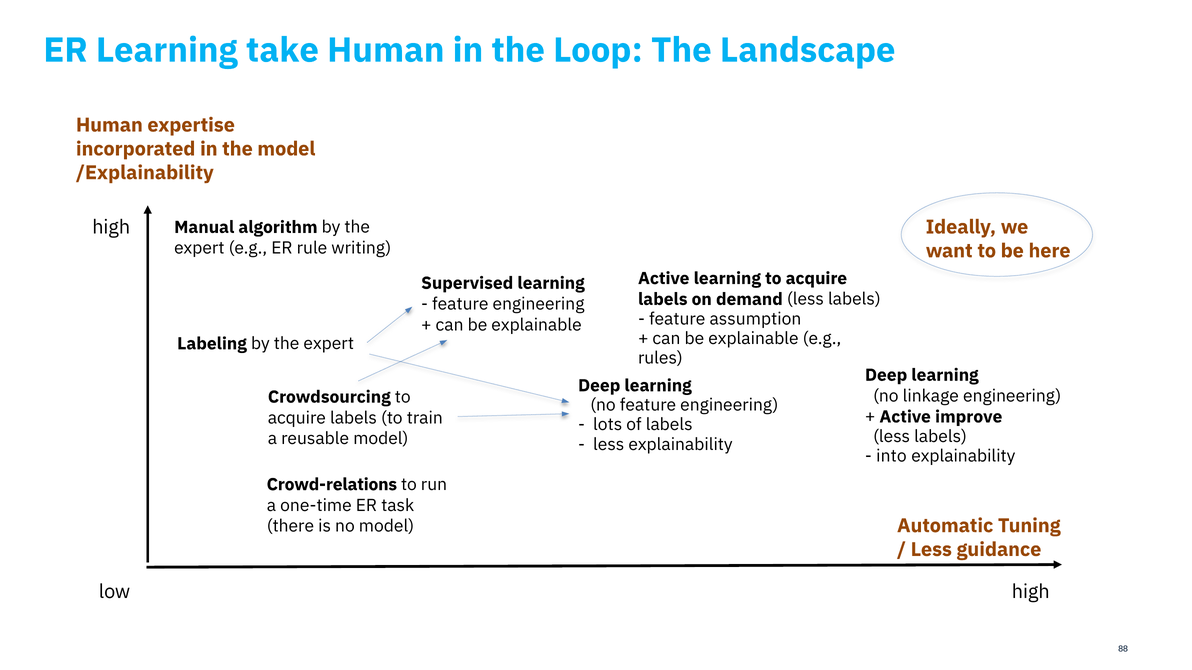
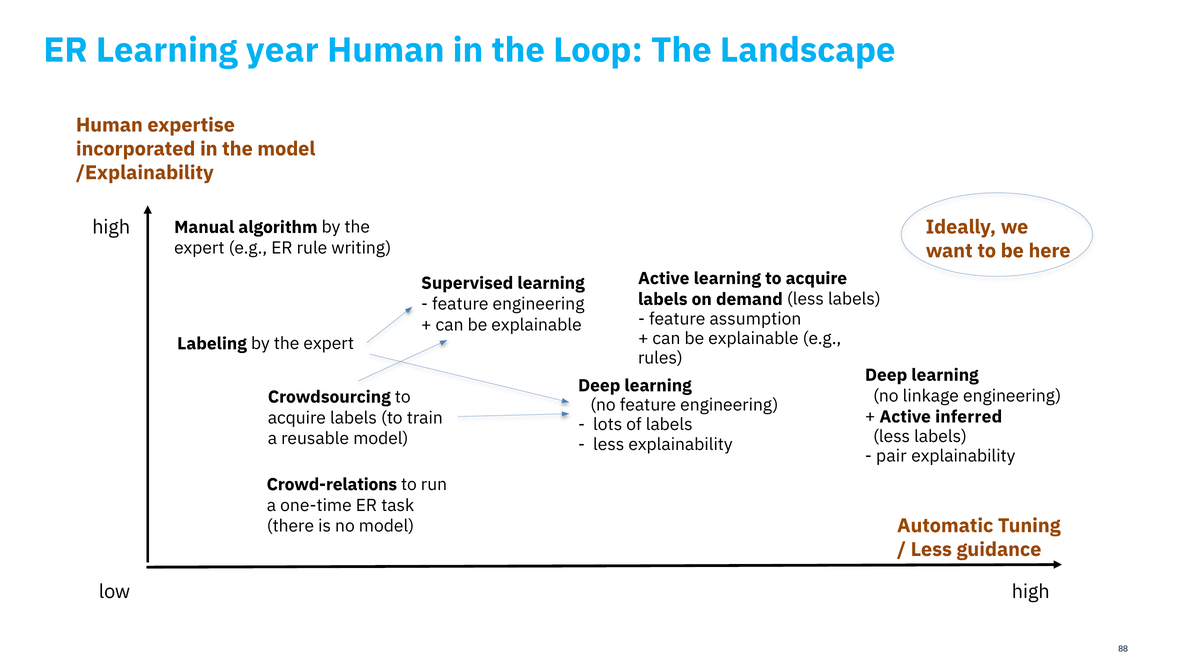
take: take -> year
improve: improve -> inferred
into: into -> pair
